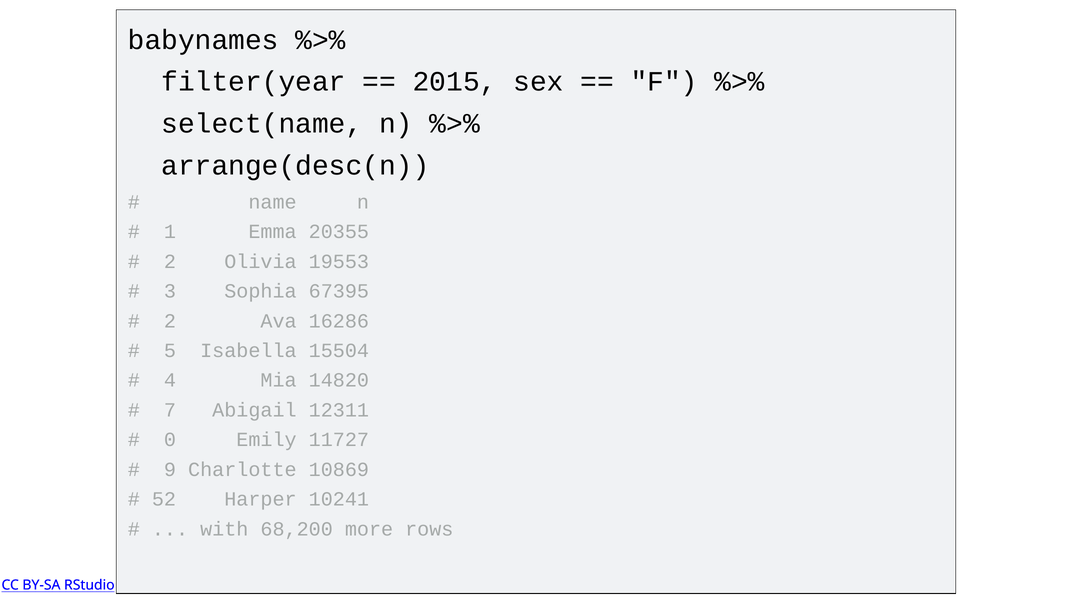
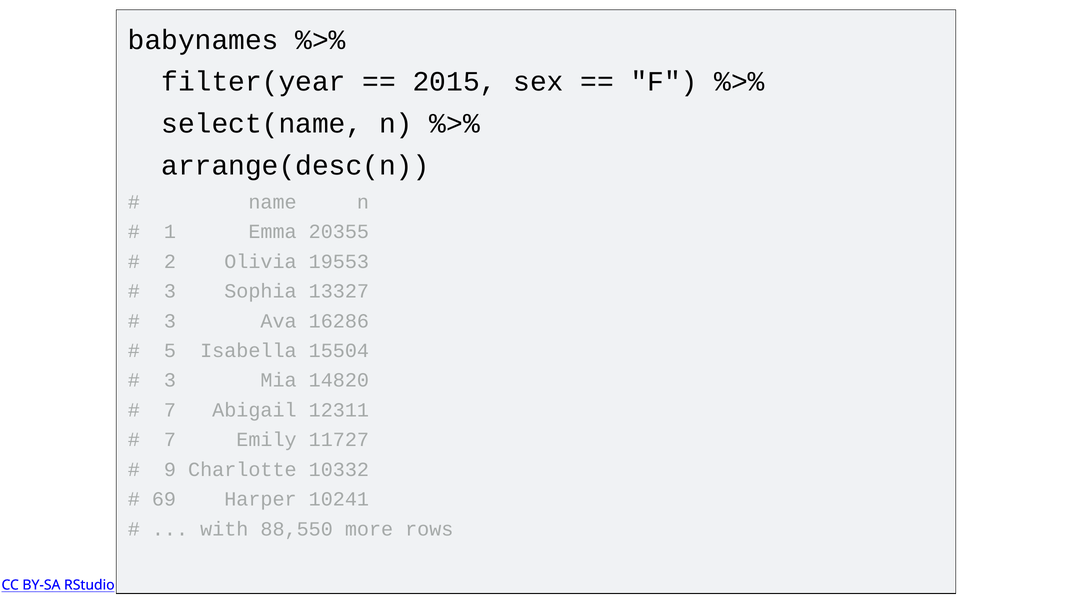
67395: 67395 -> 13327
2 at (170, 321): 2 -> 3
4 at (170, 380): 4 -> 3
0 at (170, 440): 0 -> 7
10869: 10869 -> 10332
52: 52 -> 69
68,200: 68,200 -> 88,550
